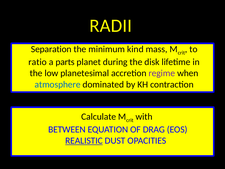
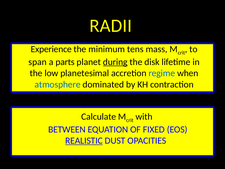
Separation: Separation -> Experience
kind: kind -> tens
ratio: ratio -> span
during underline: none -> present
regime colour: purple -> blue
DRAG: DRAG -> FIXED
